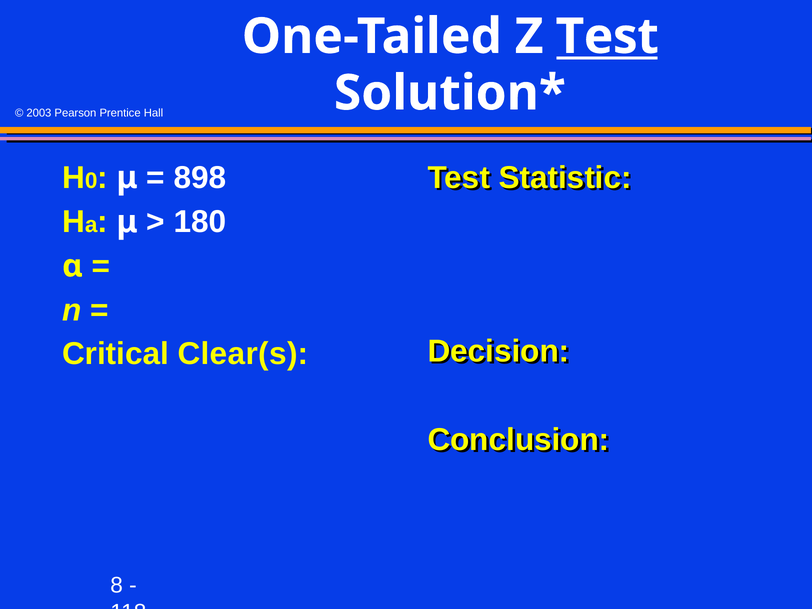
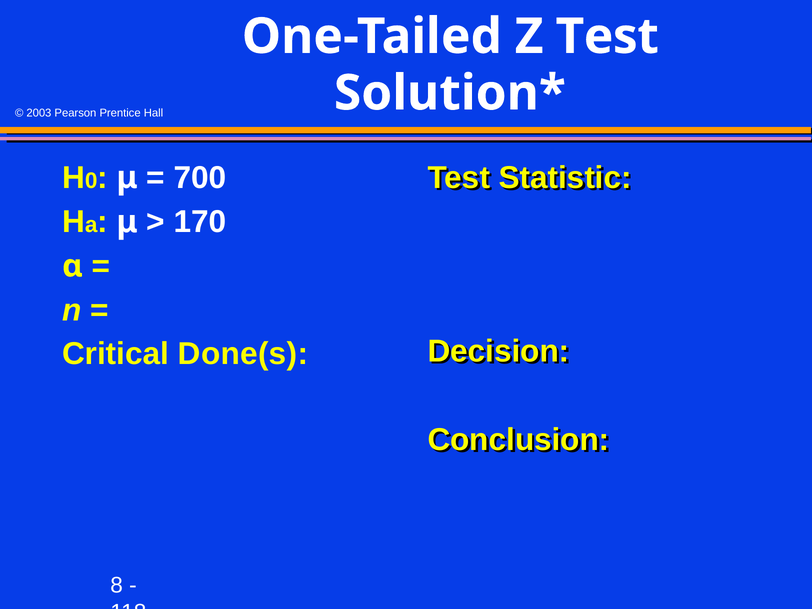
Test at (607, 37) underline: present -> none
898: 898 -> 700
180: 180 -> 170
Clear(s: Clear(s -> Done(s
